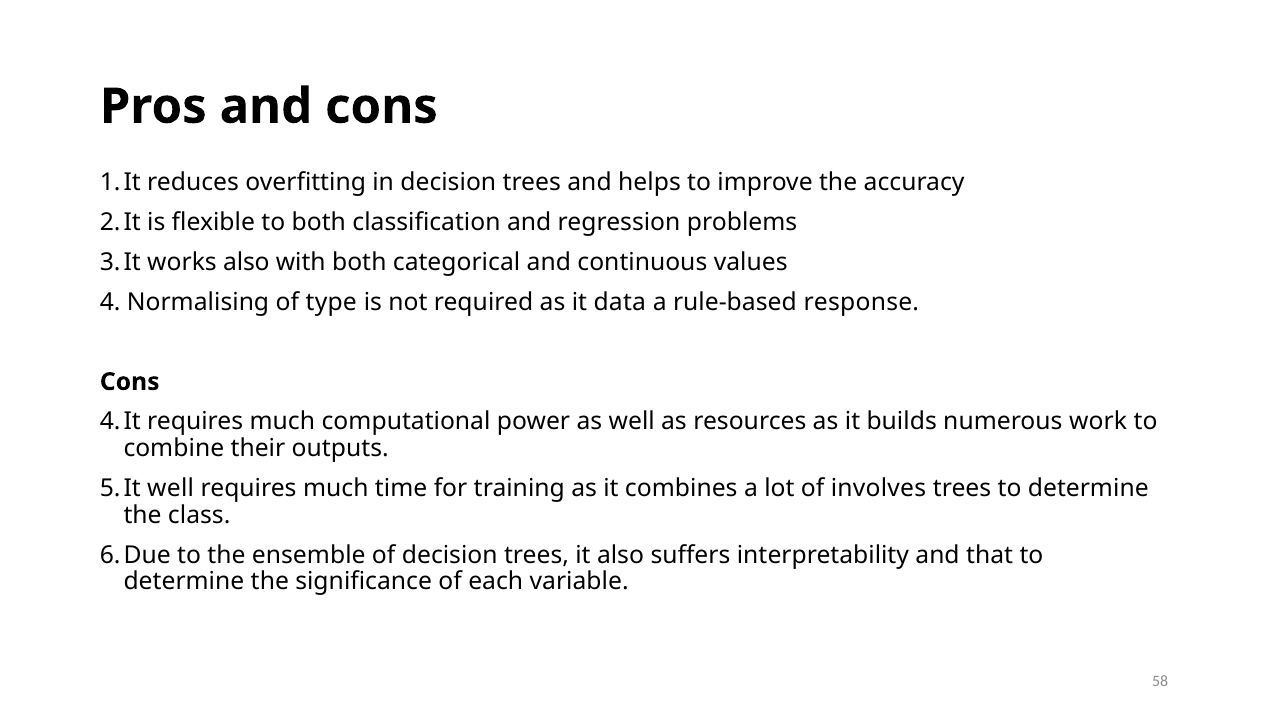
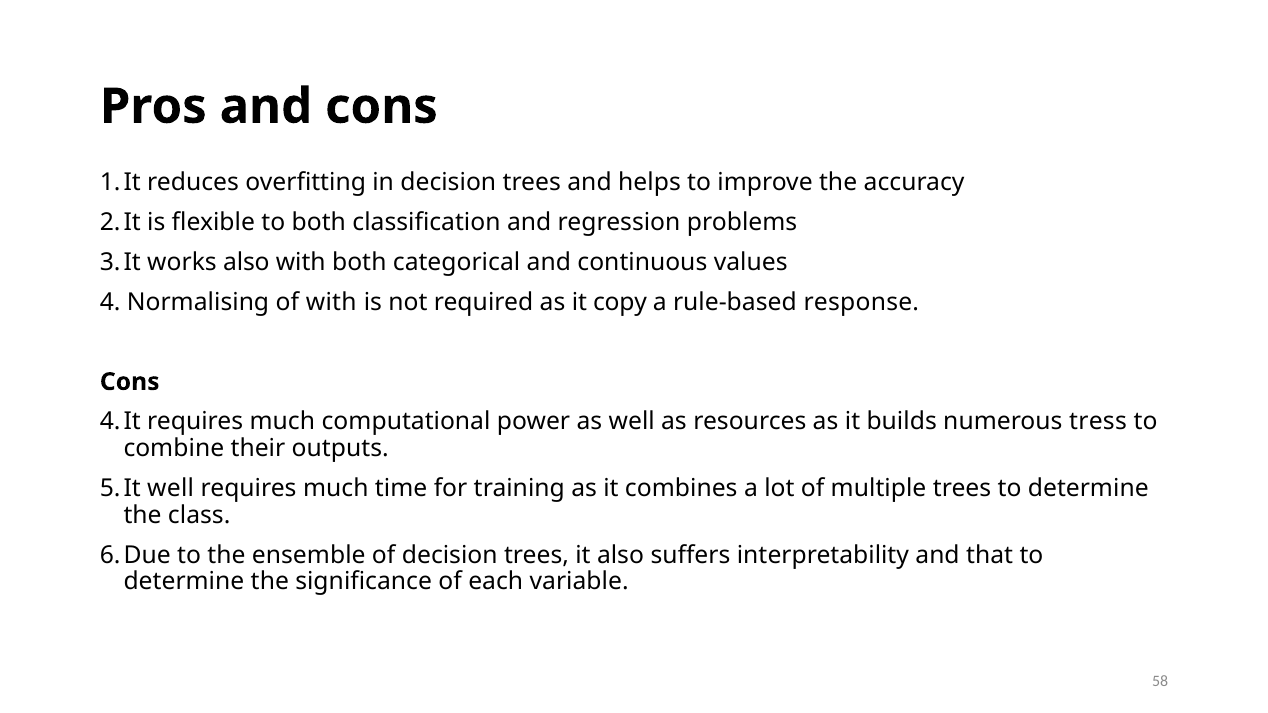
of type: type -> with
data: data -> copy
work: work -> tress
involves: involves -> multiple
